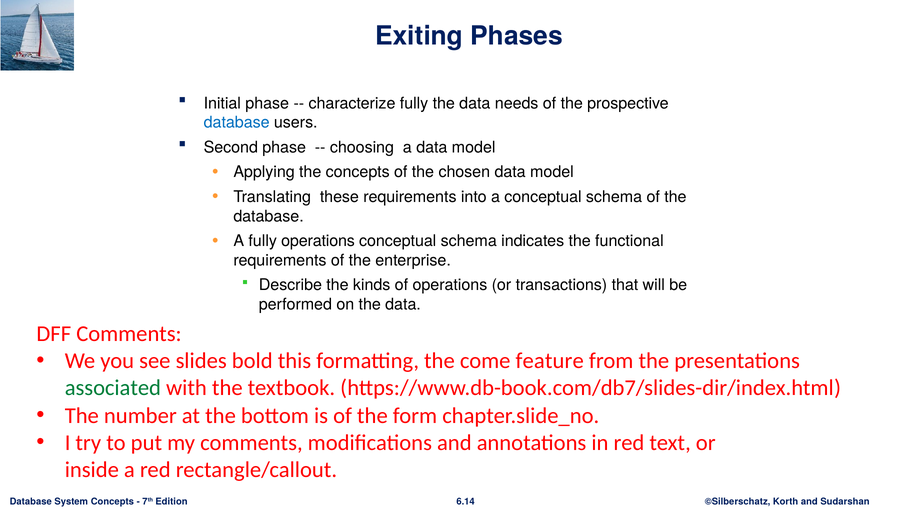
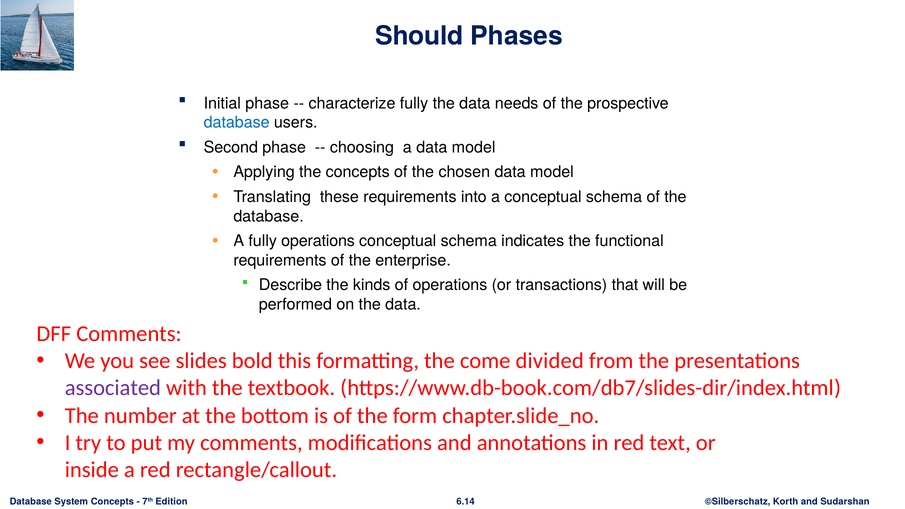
Exiting: Exiting -> Should
feature: feature -> divided
associated colour: green -> purple
